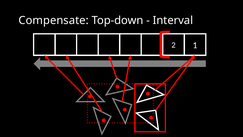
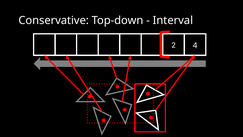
Compensate: Compensate -> Conservative
1: 1 -> 4
